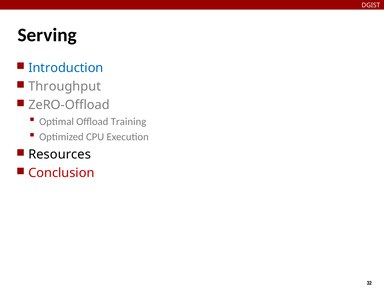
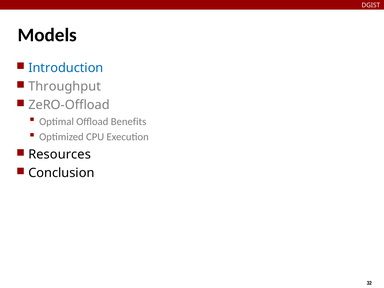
Serving: Serving -> Models
Training: Training -> Benefits
Conclusion colour: red -> black
